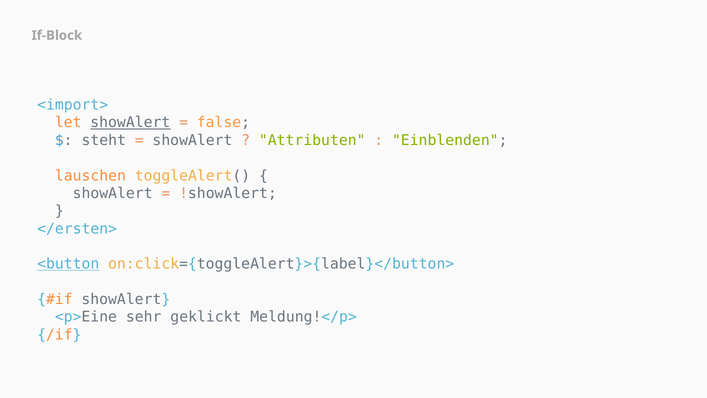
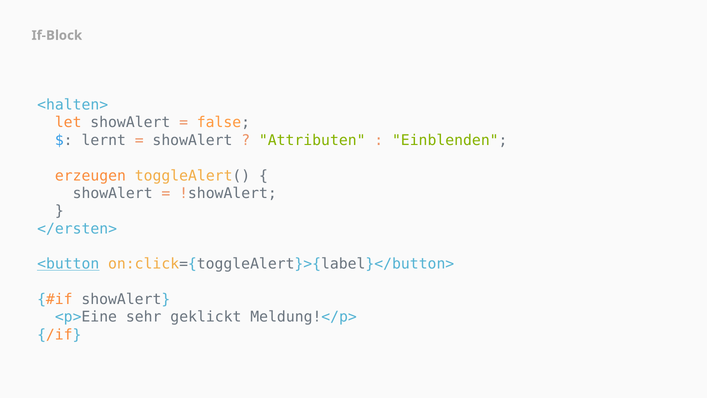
<import>: <import> -> <halten>
showAlert at (130, 122) underline: present -> none
steht: steht -> lernt
lauschen: lauschen -> erzeugen
